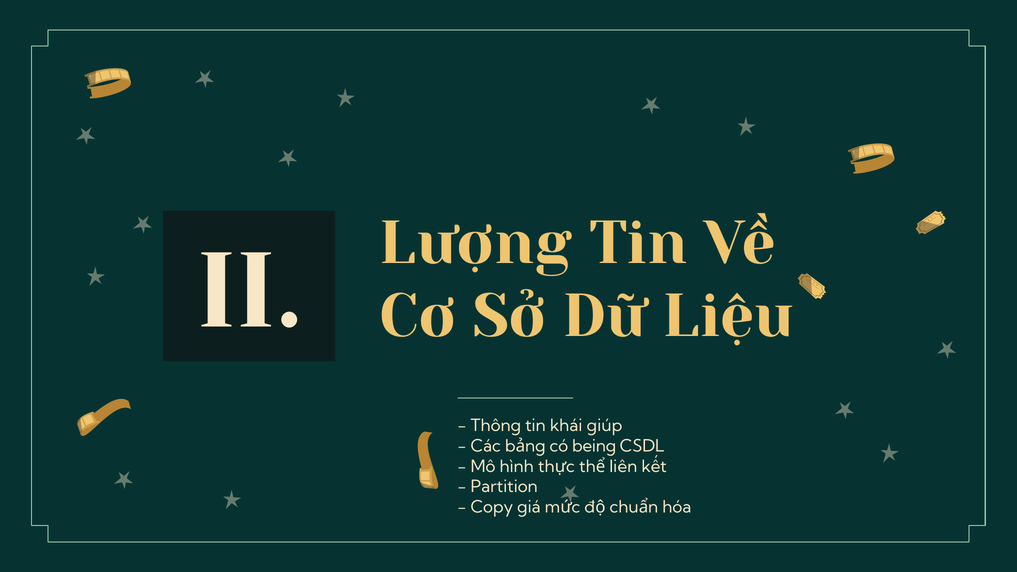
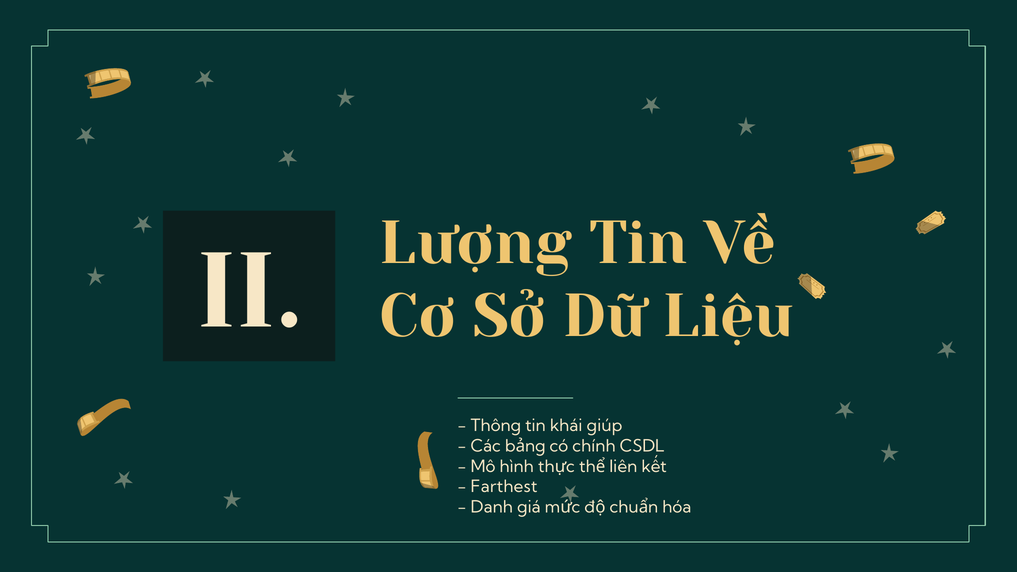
being: being -> chính
Partition: Partition -> Farthest
Copy: Copy -> Danh
